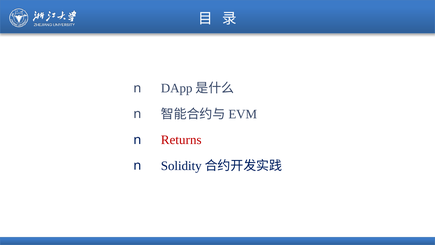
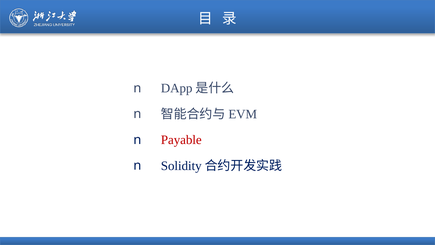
Returns: Returns -> Payable
